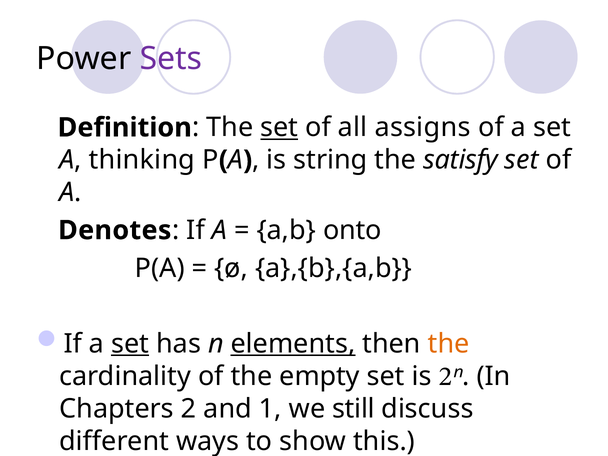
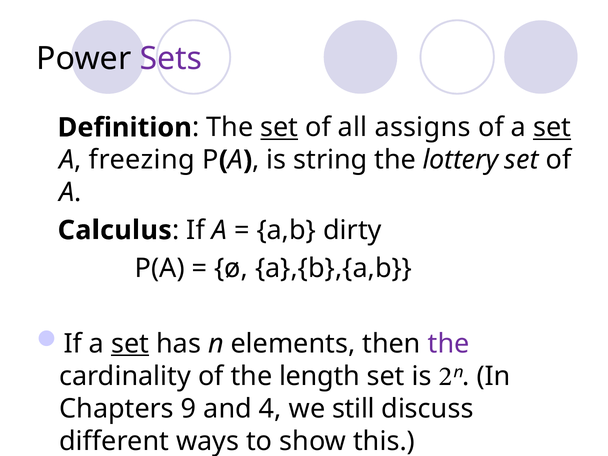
set at (552, 128) underline: none -> present
thinking: thinking -> freezing
satisfy: satisfy -> lottery
Denotes: Denotes -> Calculus
onto: onto -> dirty
elements underline: present -> none
the at (449, 344) colour: orange -> purple
empty: empty -> length
Chapters 2: 2 -> 9
1: 1 -> 4
